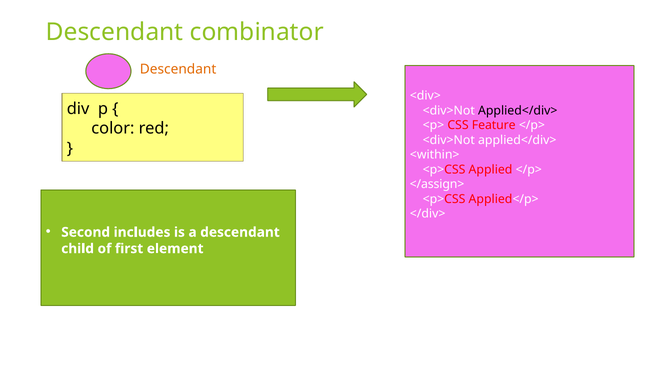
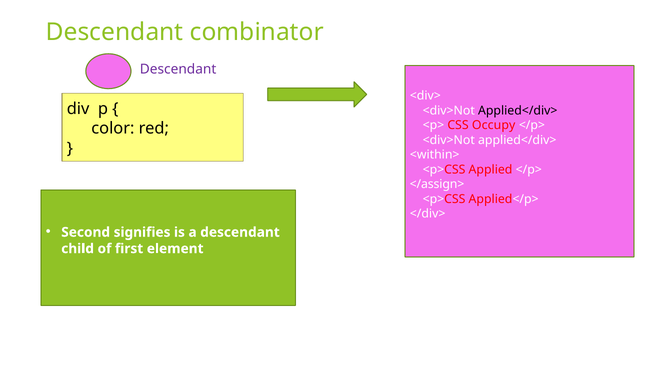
Descendant at (178, 69) colour: orange -> purple
Feature: Feature -> Occupy
includes: includes -> signifies
